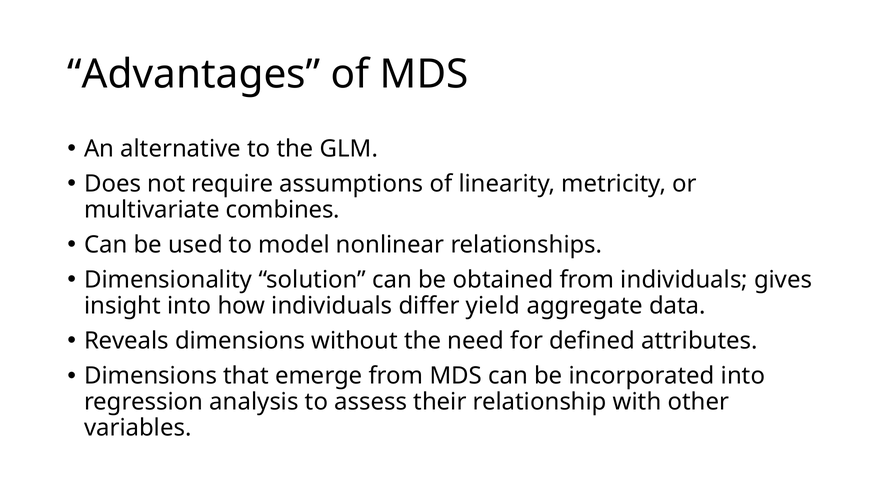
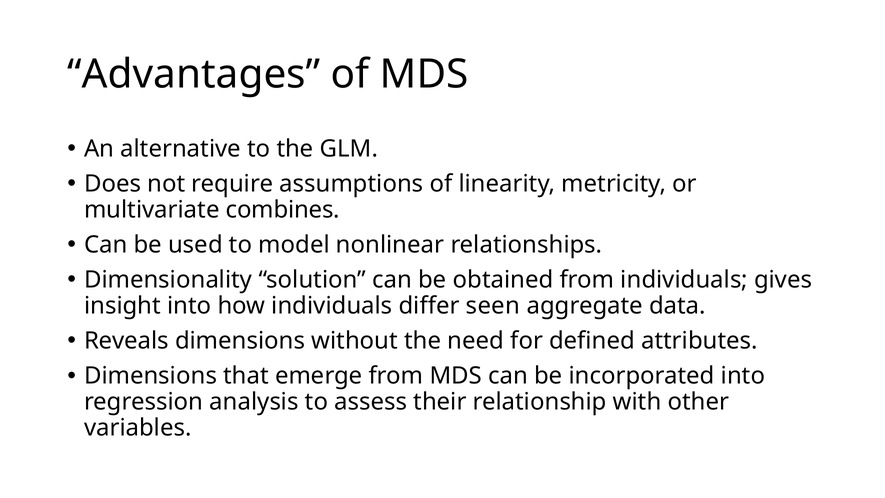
yield: yield -> seen
